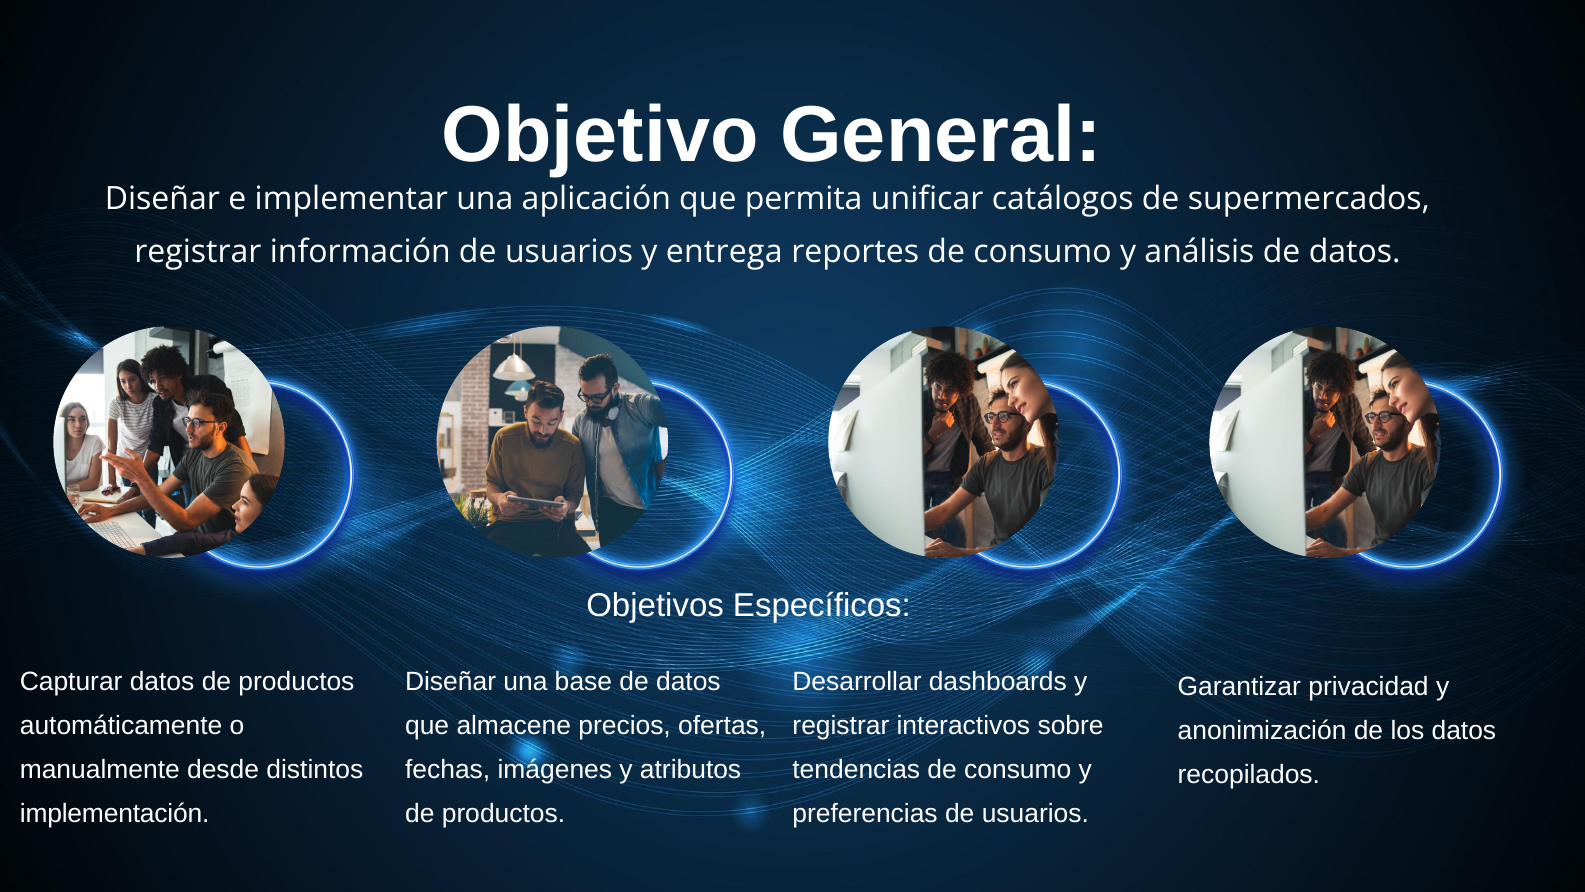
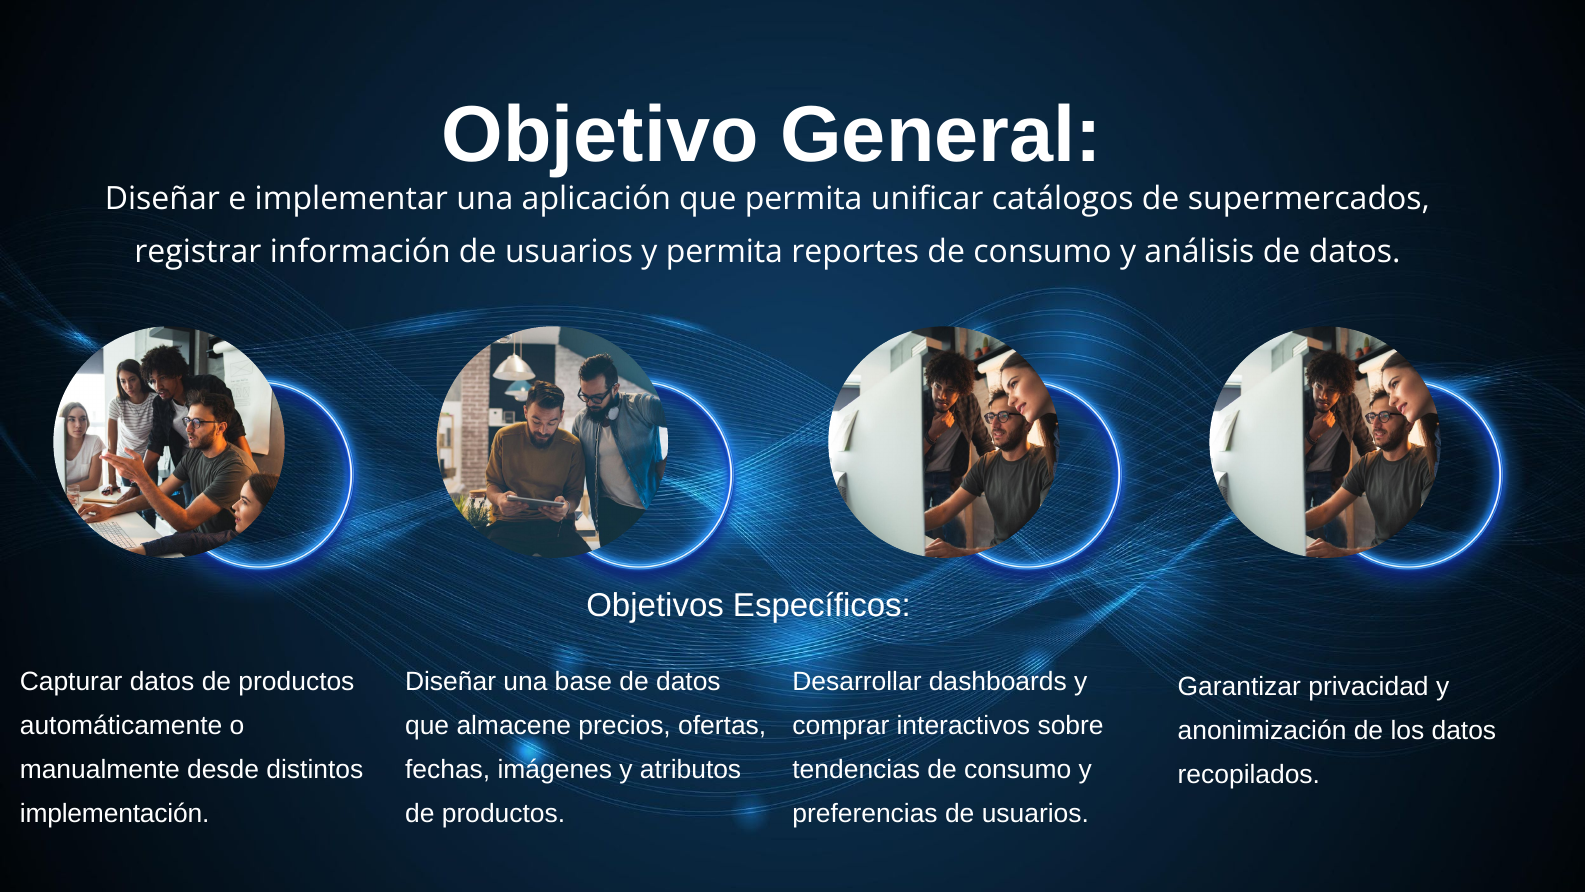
y entrega: entrega -> permita
registrar at (841, 725): registrar -> comprar
